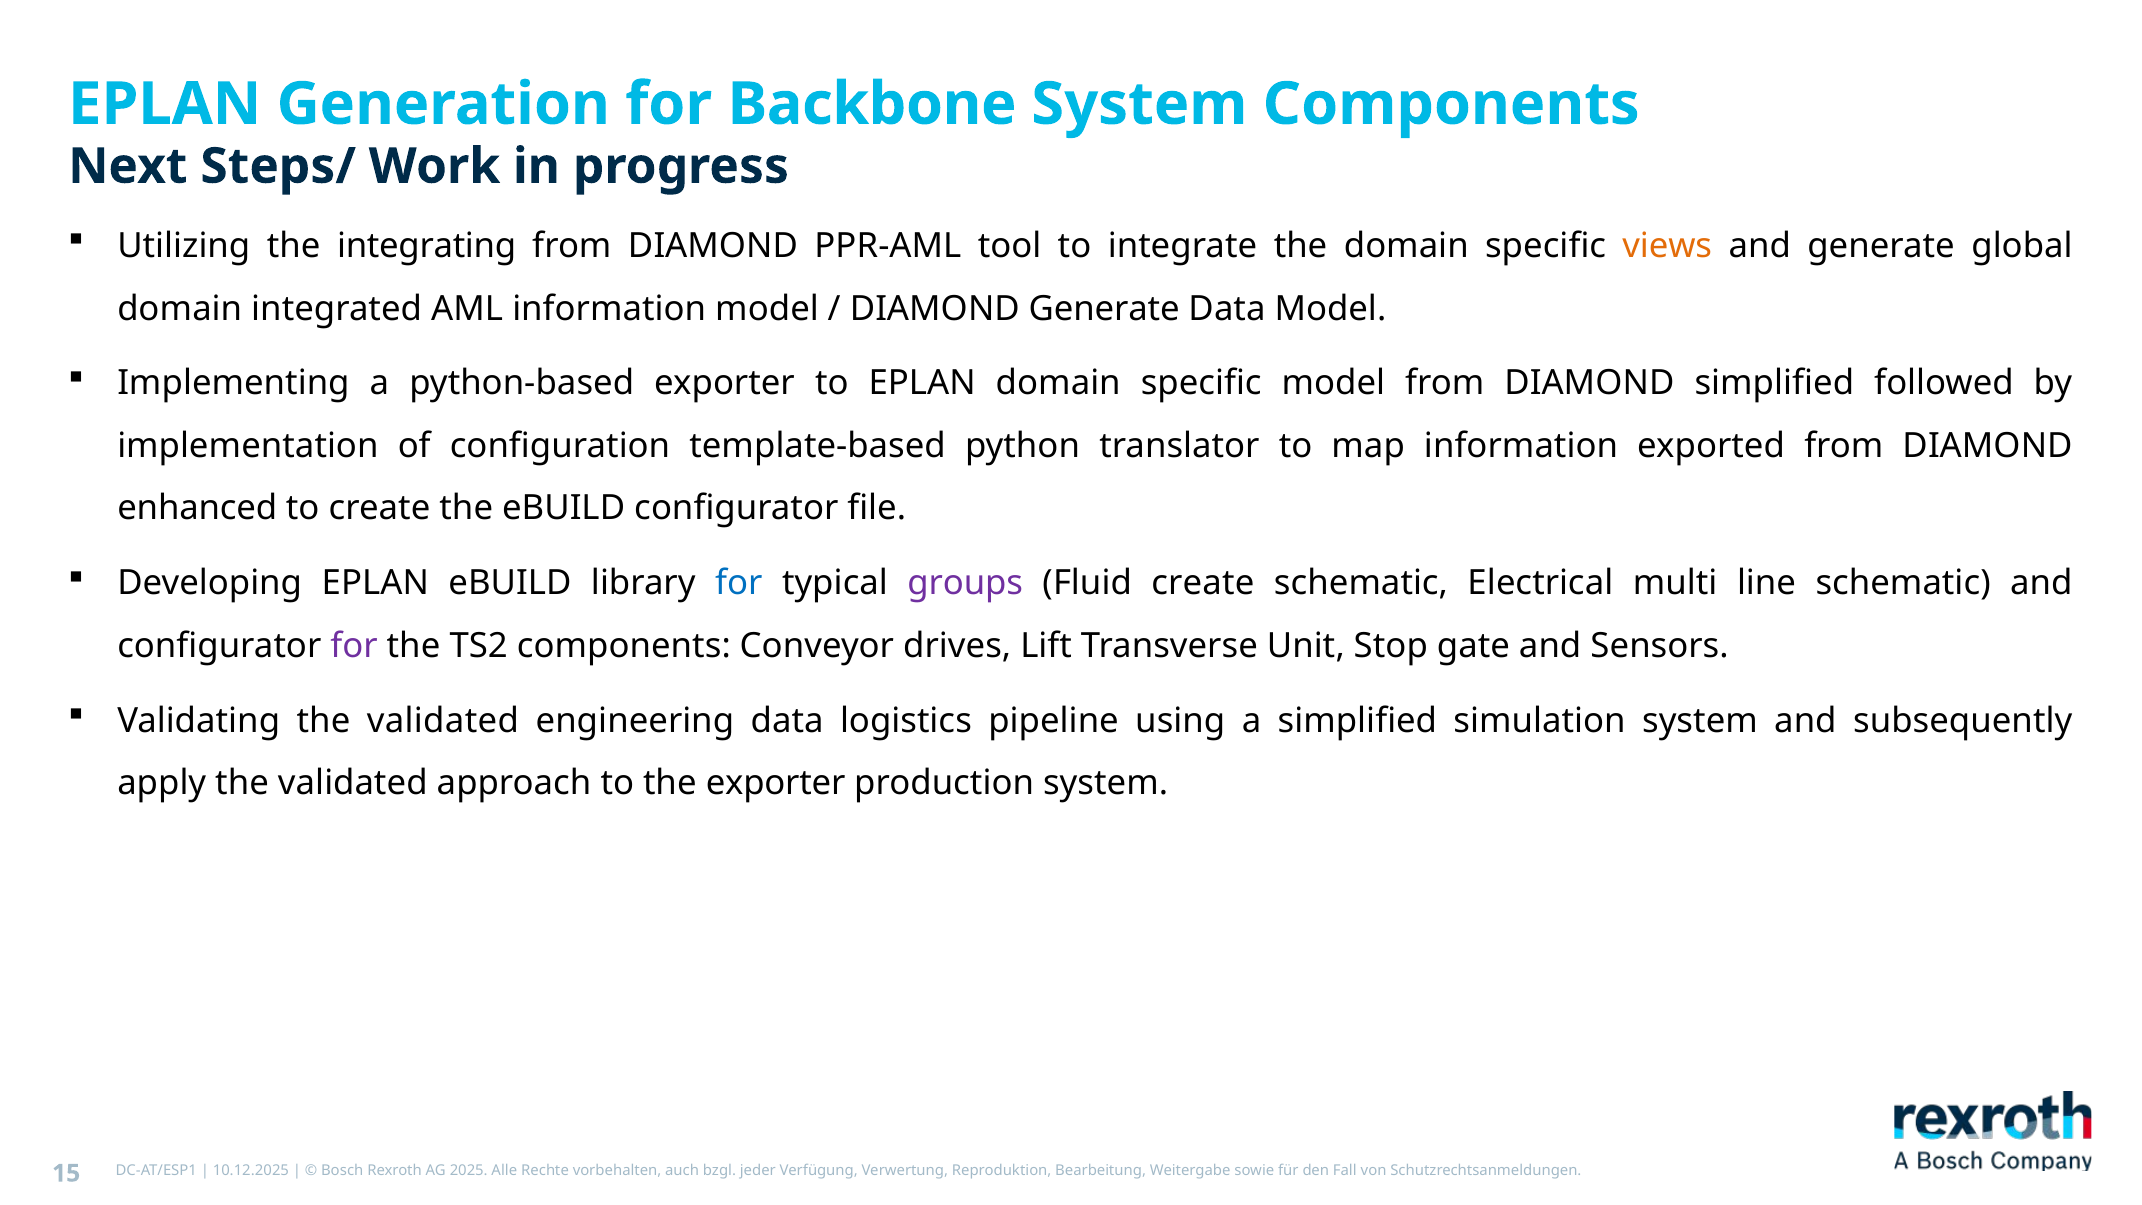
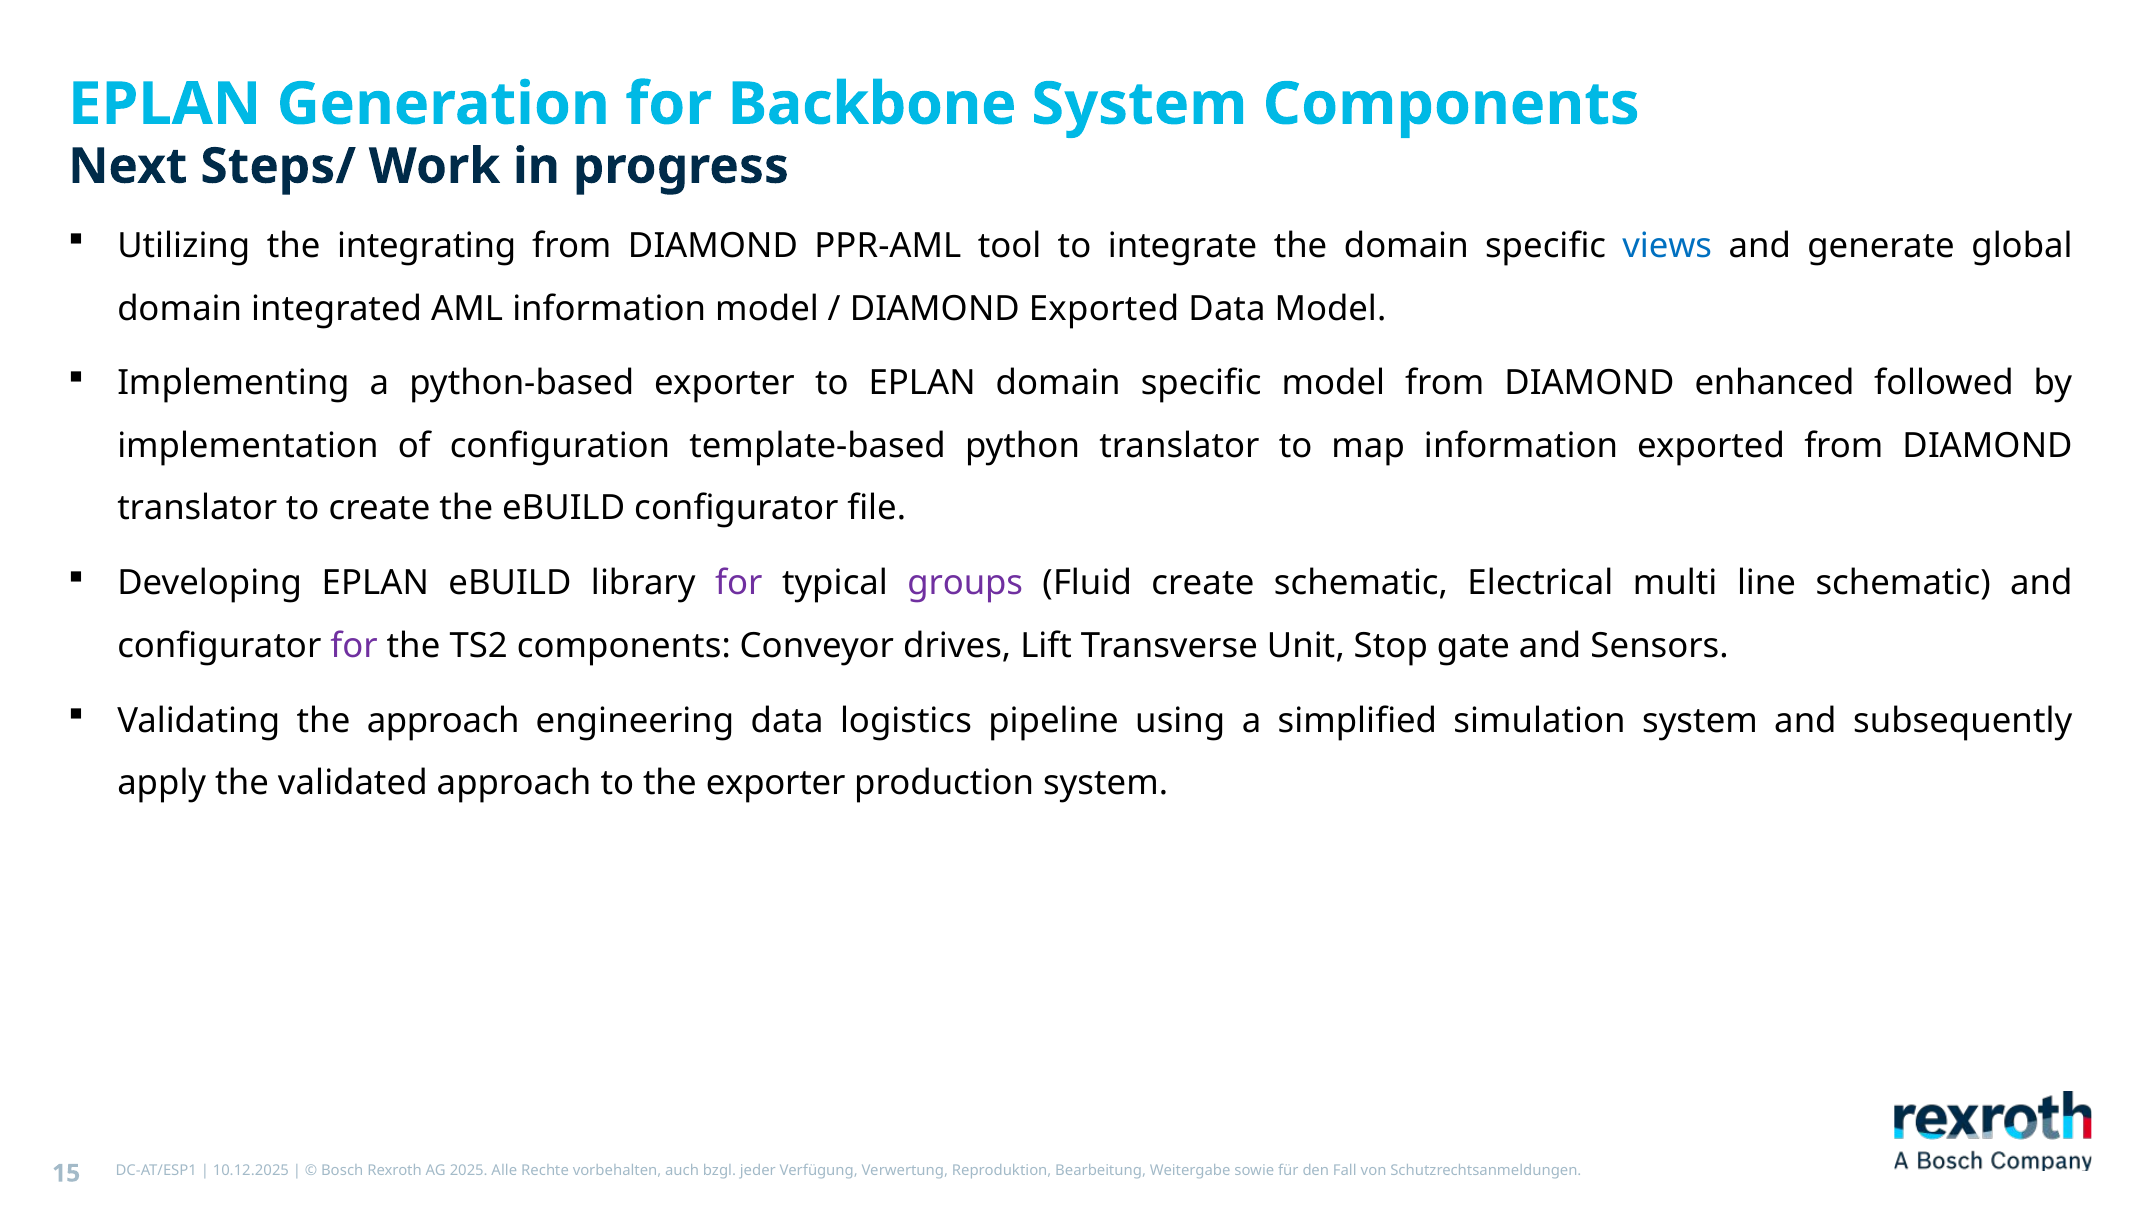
views colour: orange -> blue
DIAMOND Generate: Generate -> Exported
DIAMOND simplified: simplified -> enhanced
enhanced at (197, 508): enhanced -> translator
for at (739, 583) colour: blue -> purple
Validating the validated: validated -> approach
